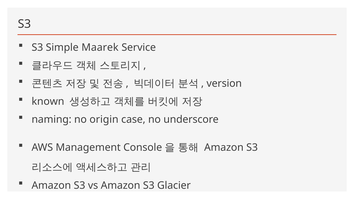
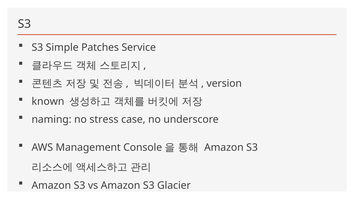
Maarek: Maarek -> Patches
origin: origin -> stress
